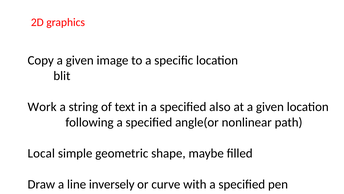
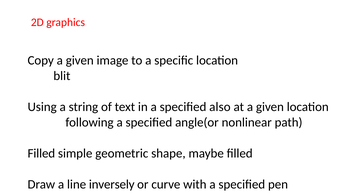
Work: Work -> Using
Local at (41, 153): Local -> Filled
